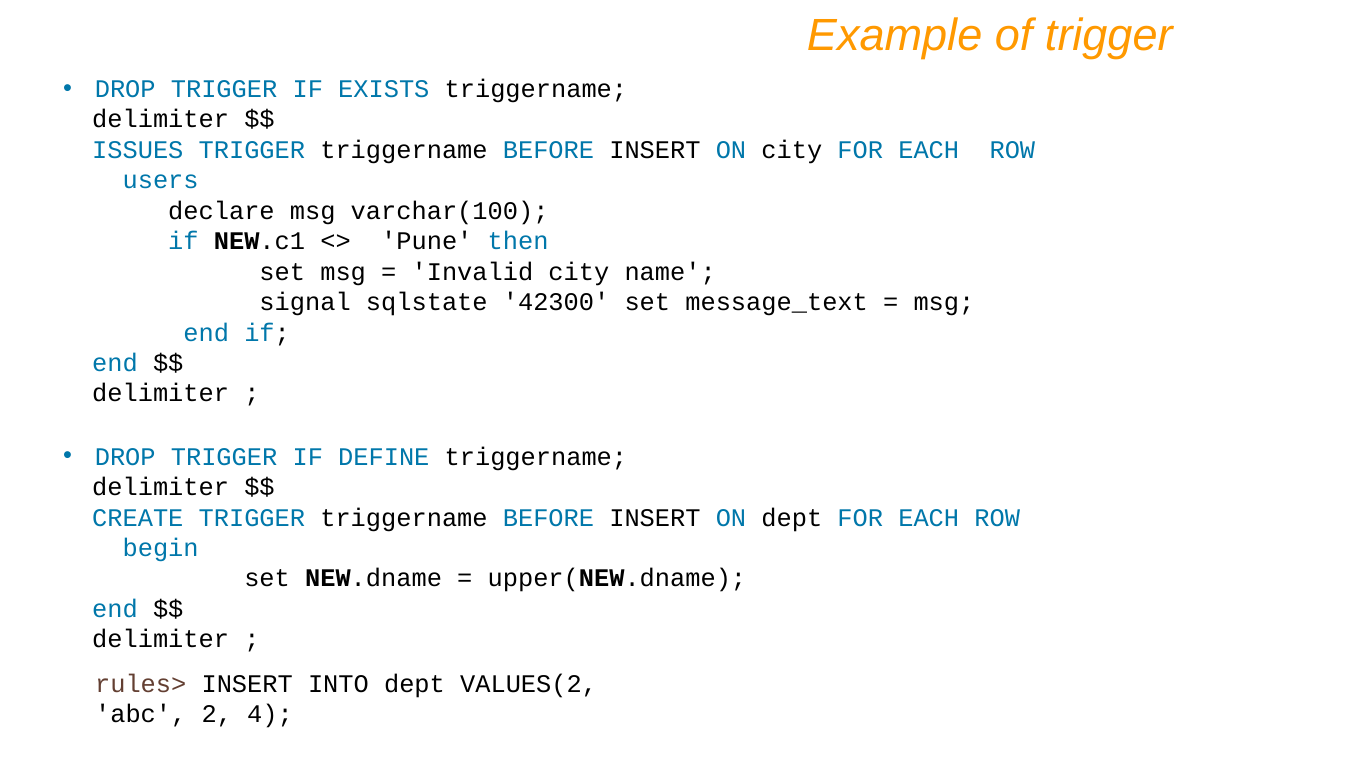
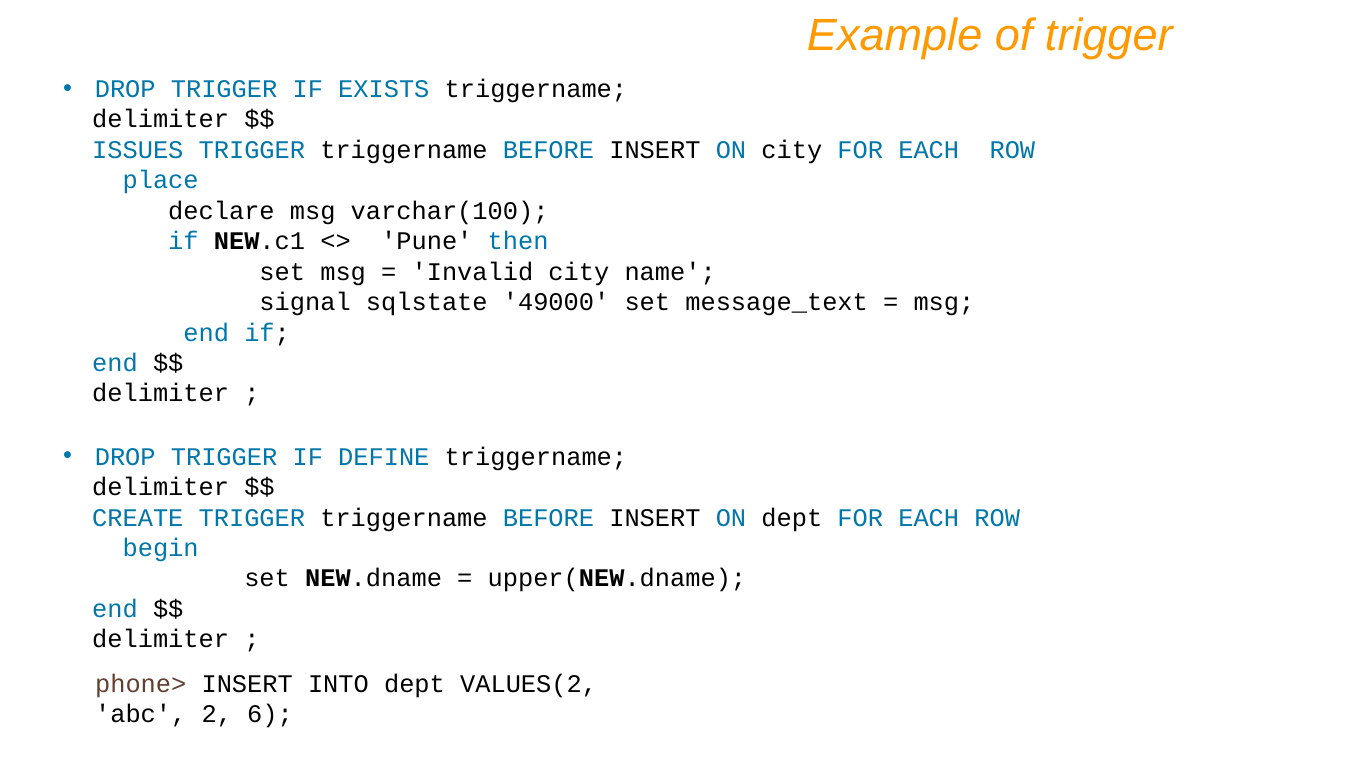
users: users -> place
42300: 42300 -> 49000
rules>: rules> -> phone>
4: 4 -> 6
